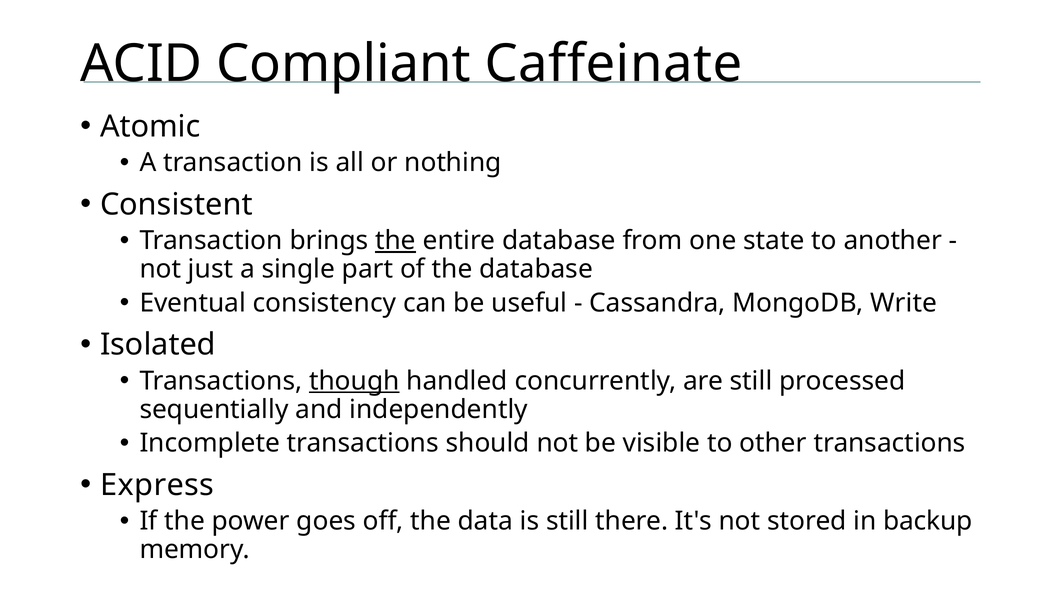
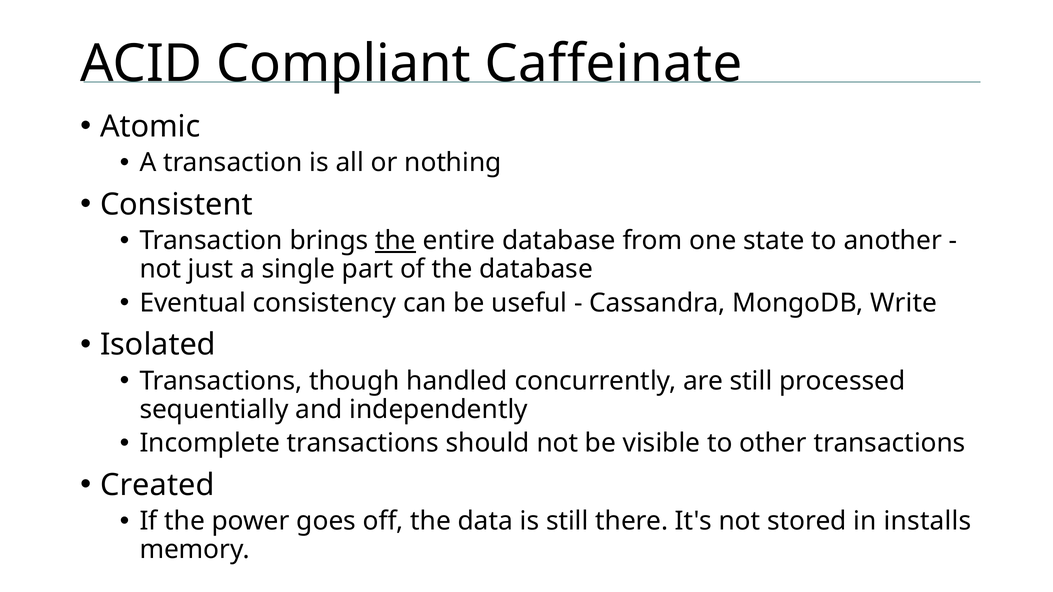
though underline: present -> none
Express: Express -> Created
backup: backup -> installs
